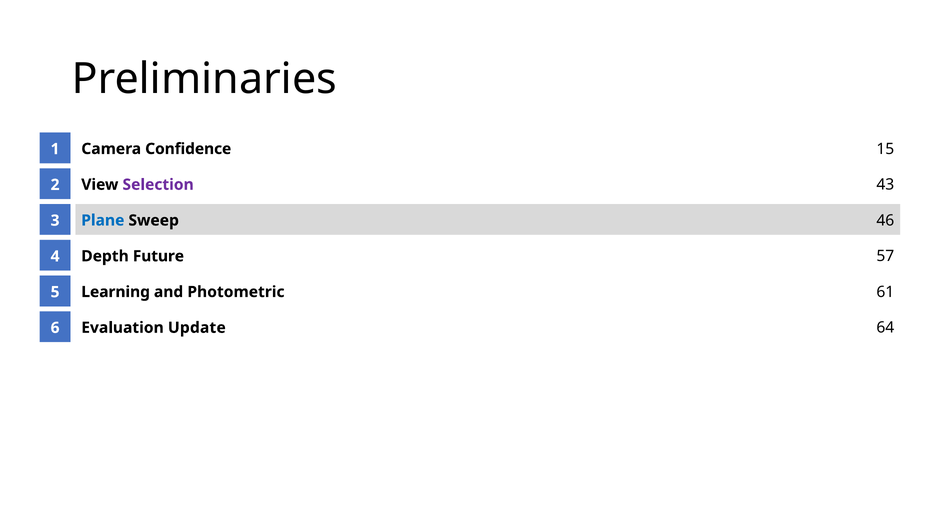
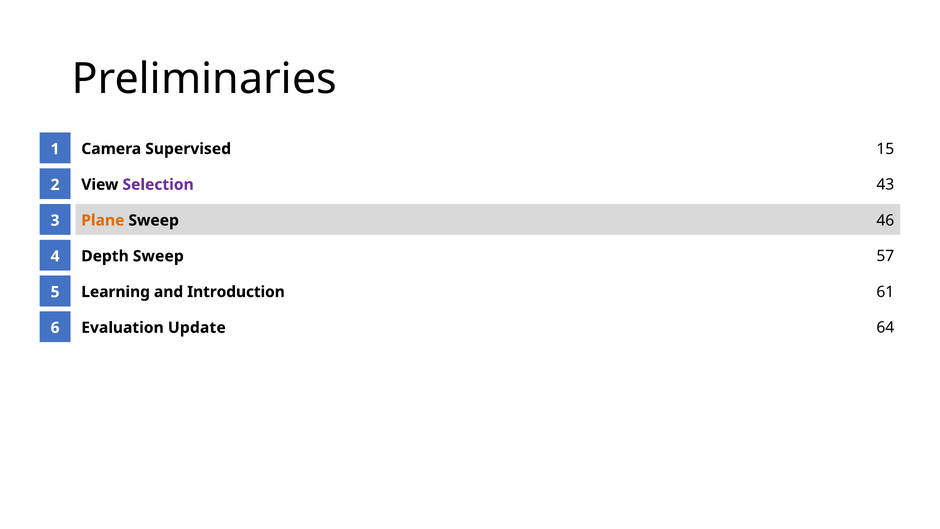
Confidence: Confidence -> Supervised
Plane colour: blue -> orange
Depth Future: Future -> Sweep
Photometric: Photometric -> Introduction
